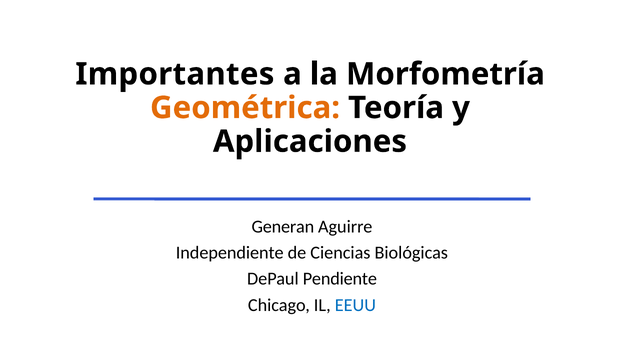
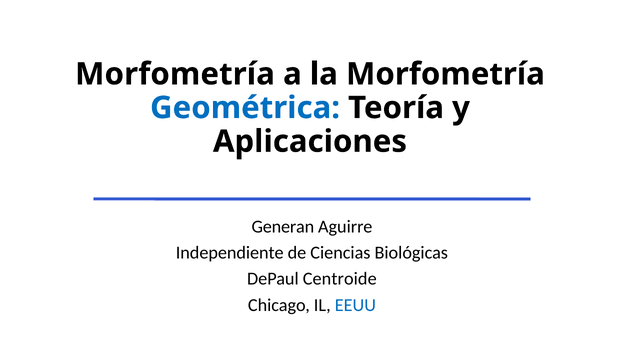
Importantes at (175, 74): Importantes -> Morfometría
Geométrica colour: orange -> blue
Pendiente: Pendiente -> Centroide
